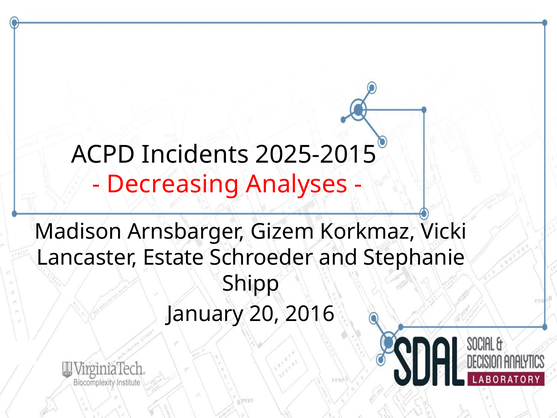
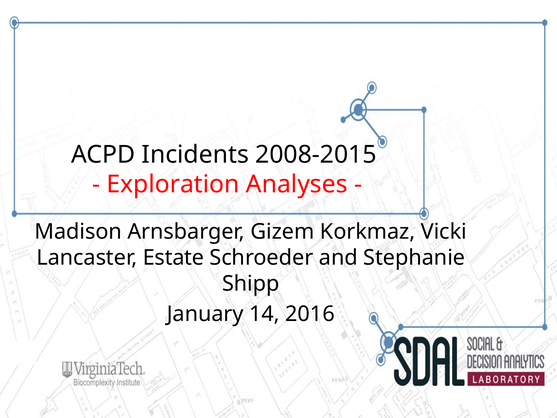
2025-2015: 2025-2015 -> 2008-2015
Decreasing: Decreasing -> Exploration
20: 20 -> 14
